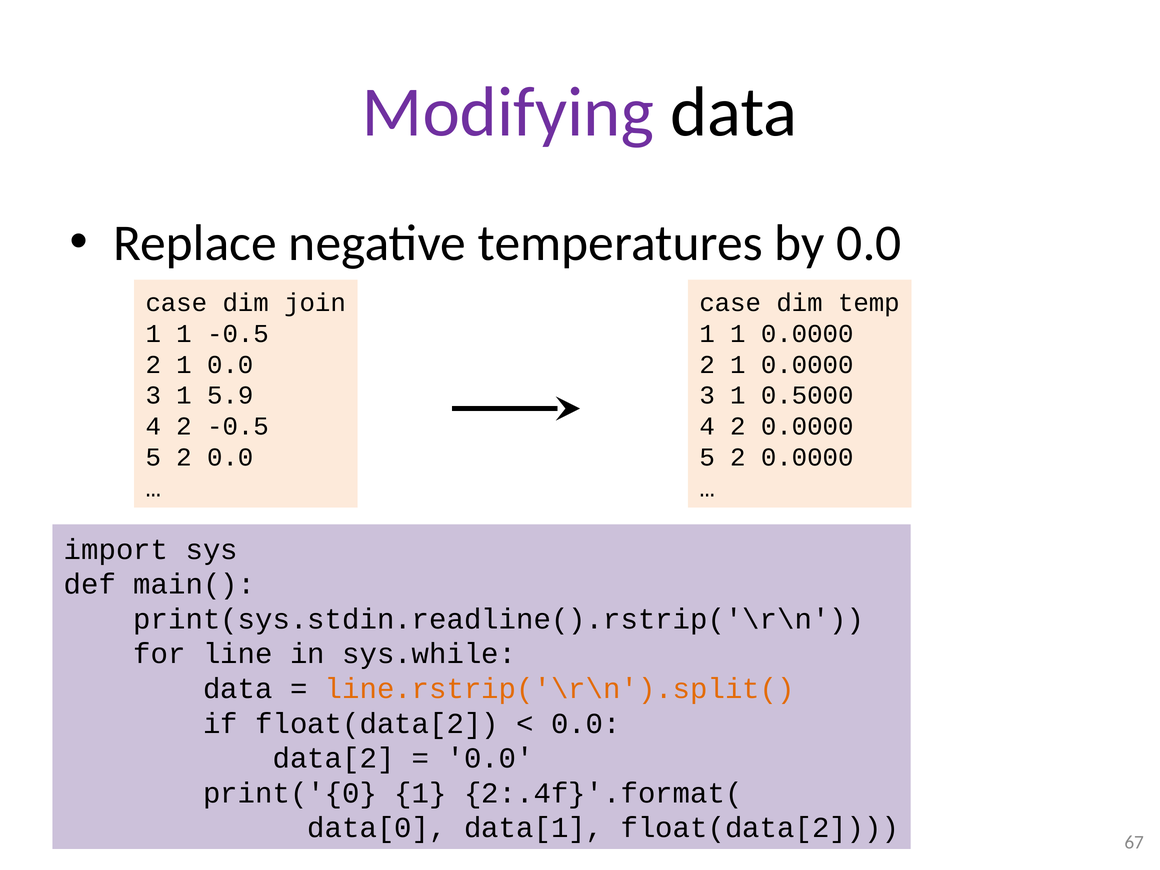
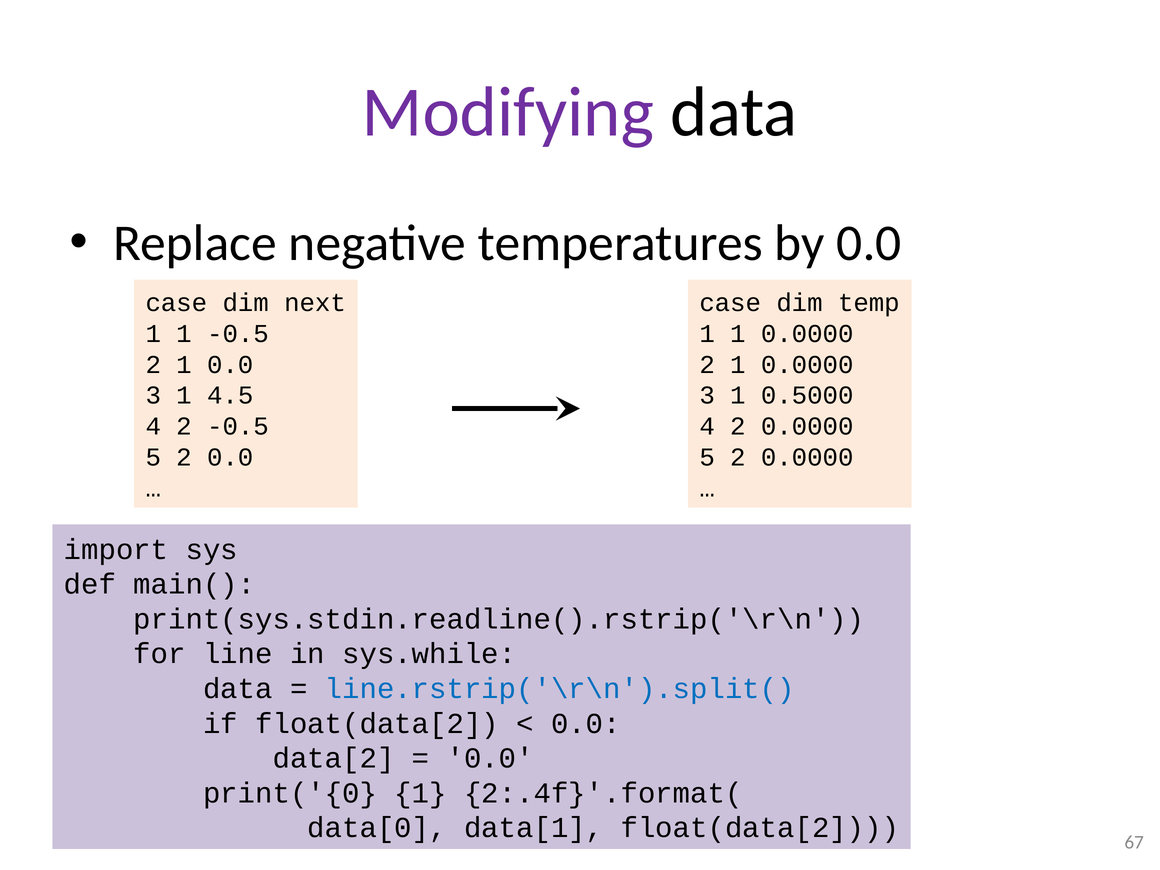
join: join -> next
5.9: 5.9 -> 4.5
line.rstrip('\r\n').split( colour: orange -> blue
